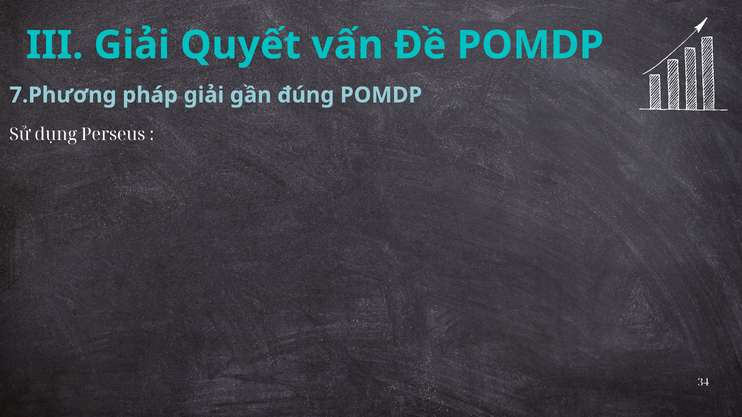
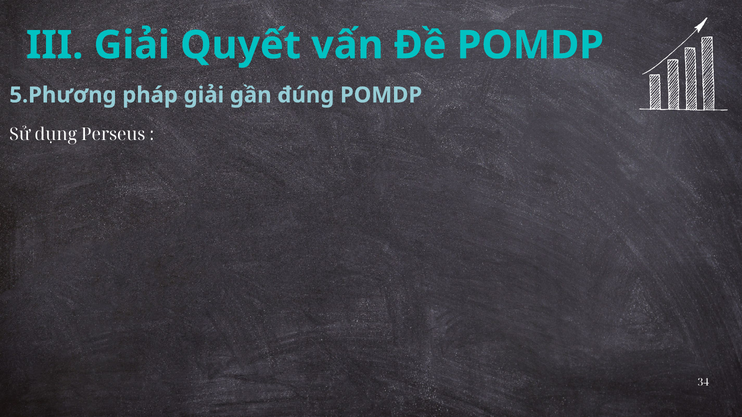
7.Phương: 7.Phương -> 5.Phương
